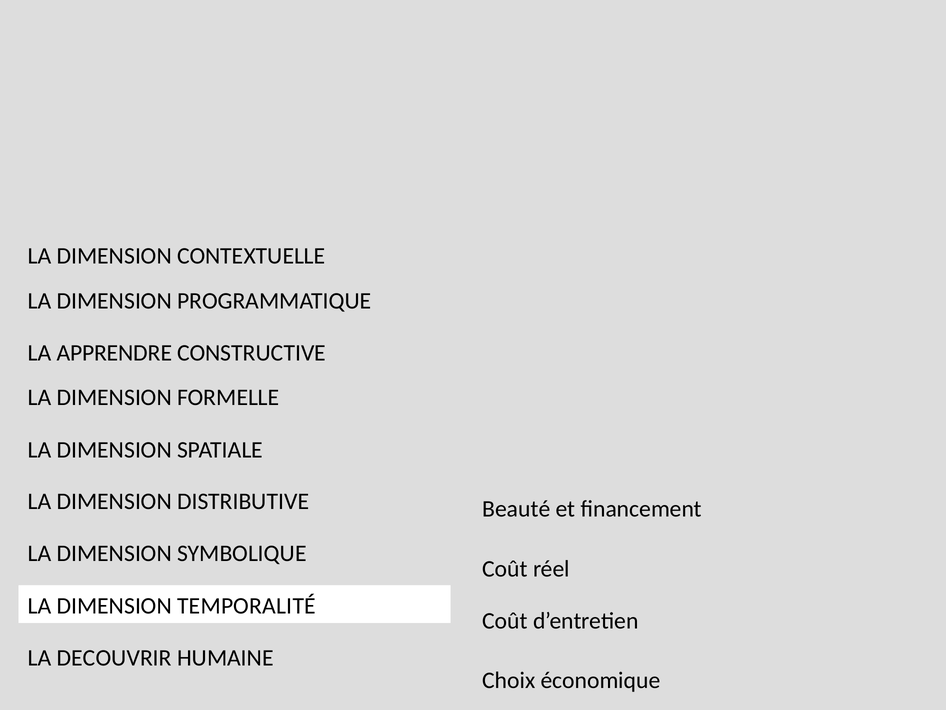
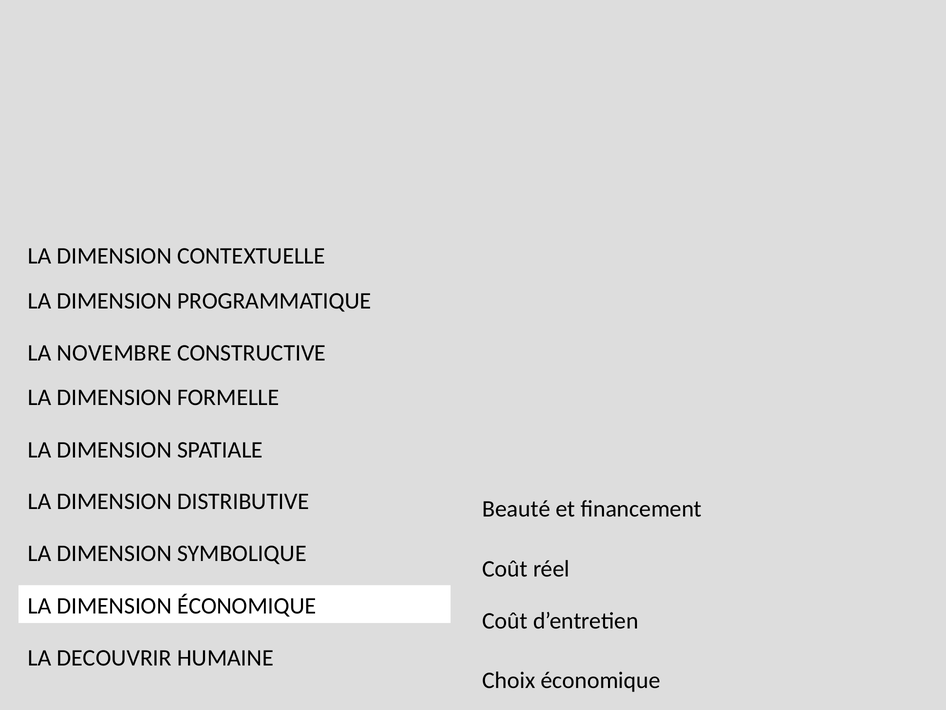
APPRENDRE: APPRENDRE -> NOVEMBRE
DIMENSION TEMPORALITÉ: TEMPORALITÉ -> ÉCONOMIQUE
